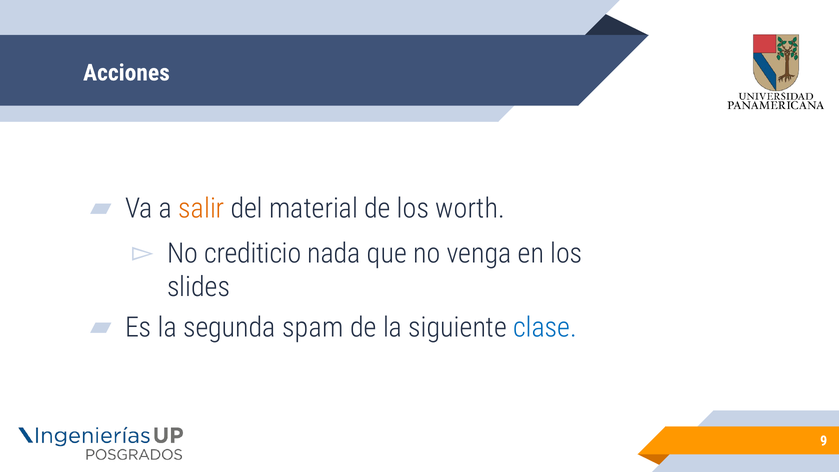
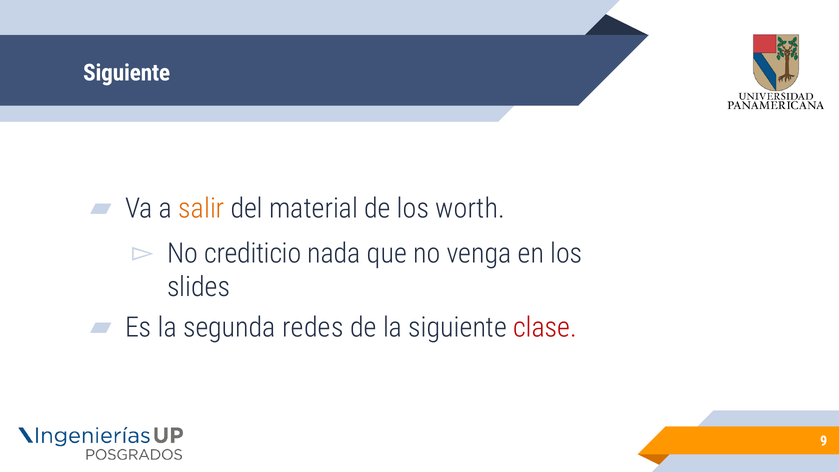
Acciones at (126, 73): Acciones -> Siguiente
spam: spam -> redes
clase colour: blue -> red
